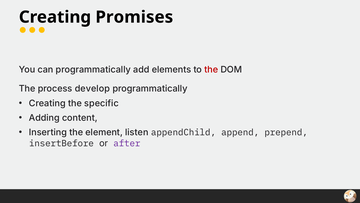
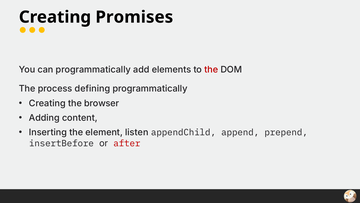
develop: develop -> defining
specific: specific -> browser
after colour: purple -> red
